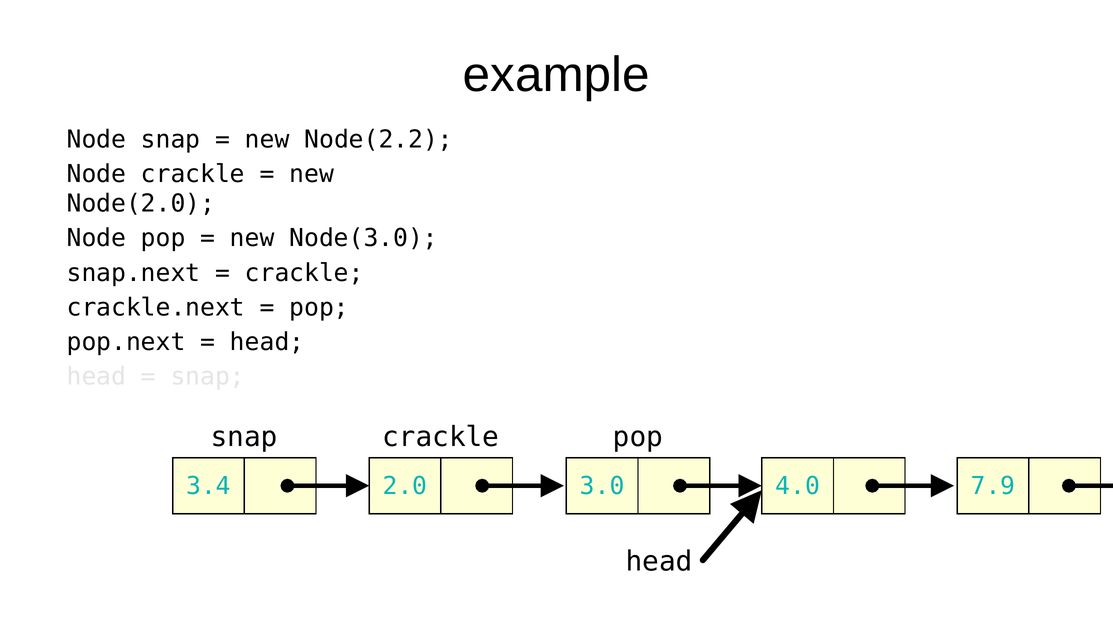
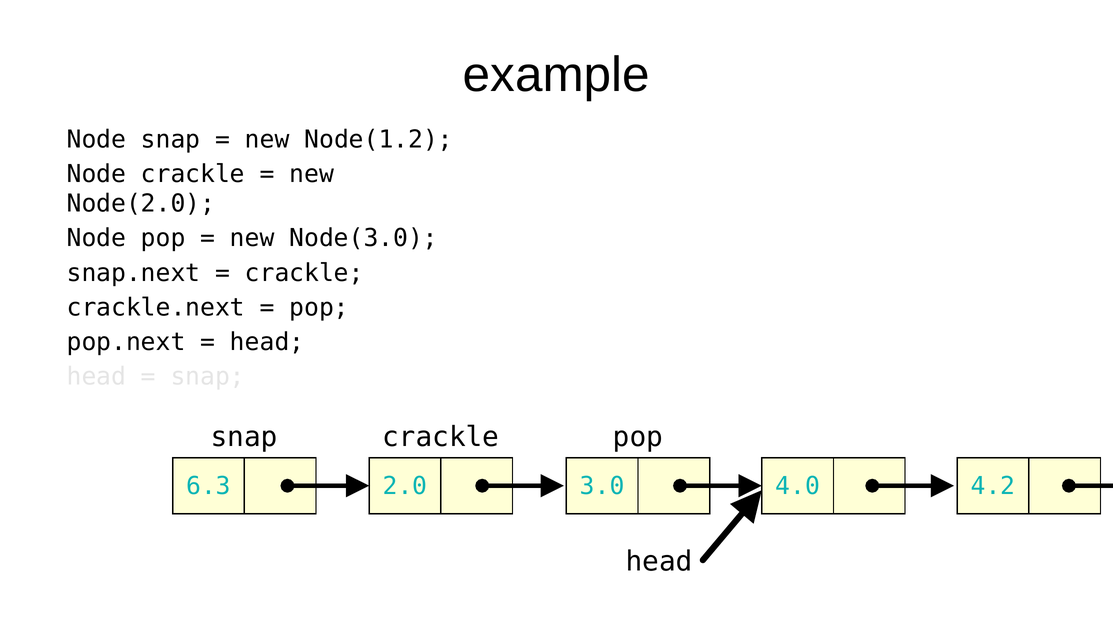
Node(2.2: Node(2.2 -> Node(1.2
3.4: 3.4 -> 6.3
7.9: 7.9 -> 4.2
